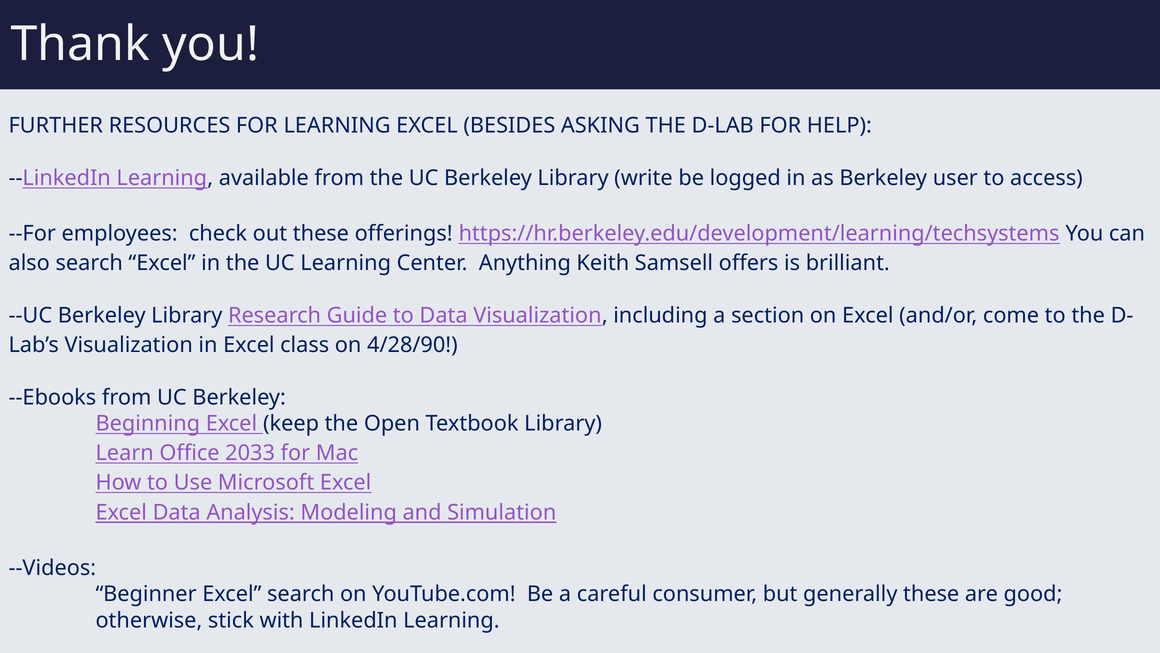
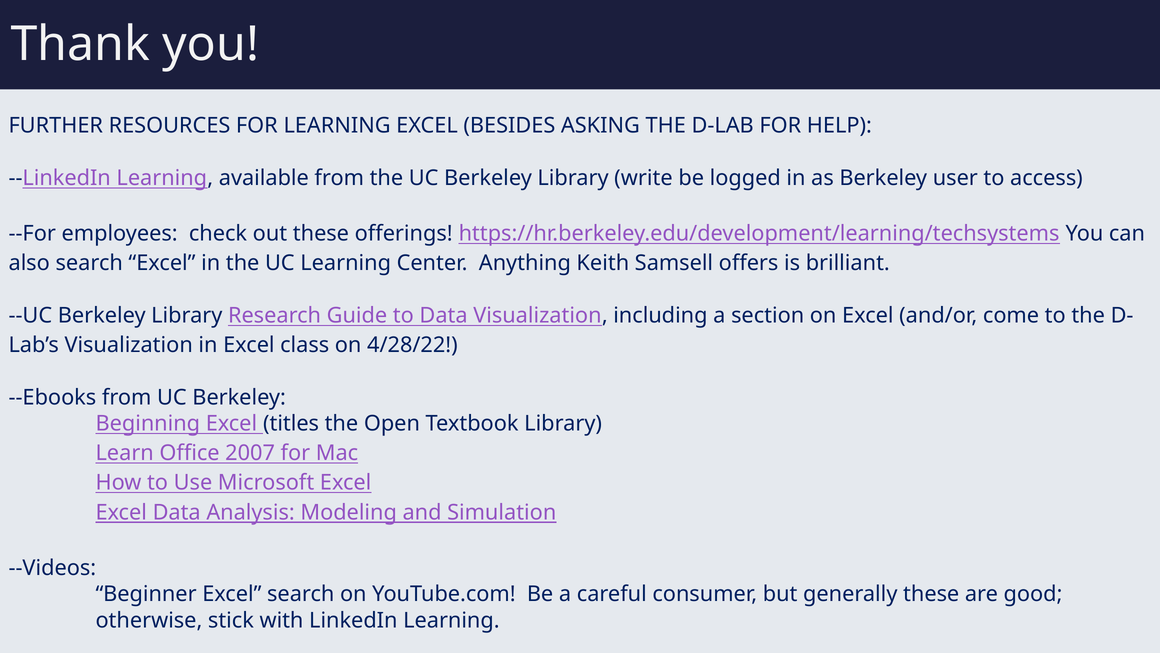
4/28/90: 4/28/90 -> 4/28/22
keep: keep -> titles
2033: 2033 -> 2007
